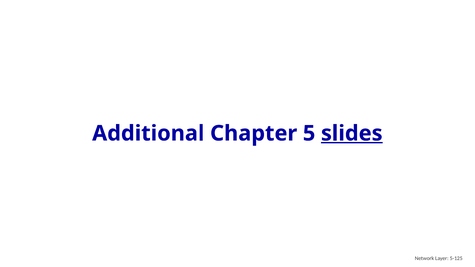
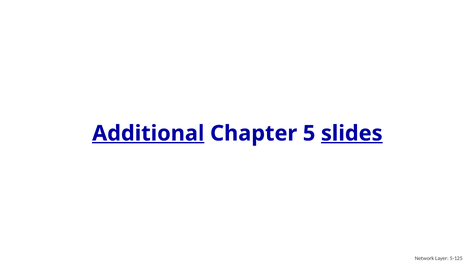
Additional underline: none -> present
